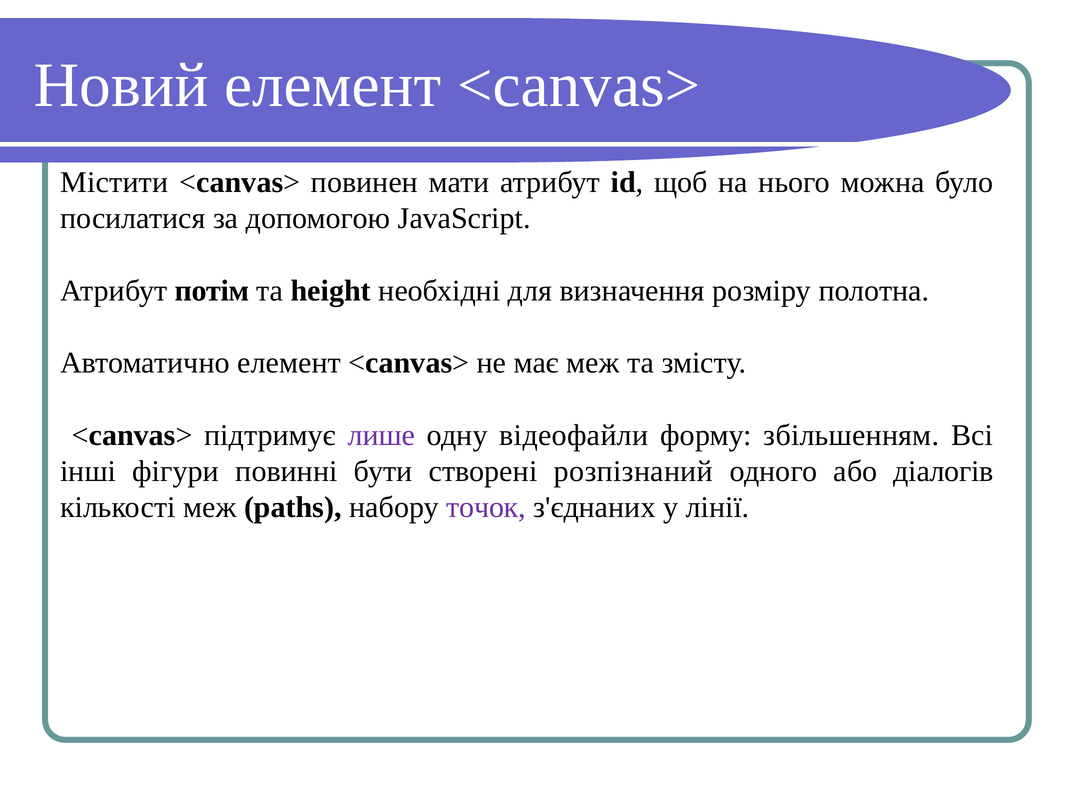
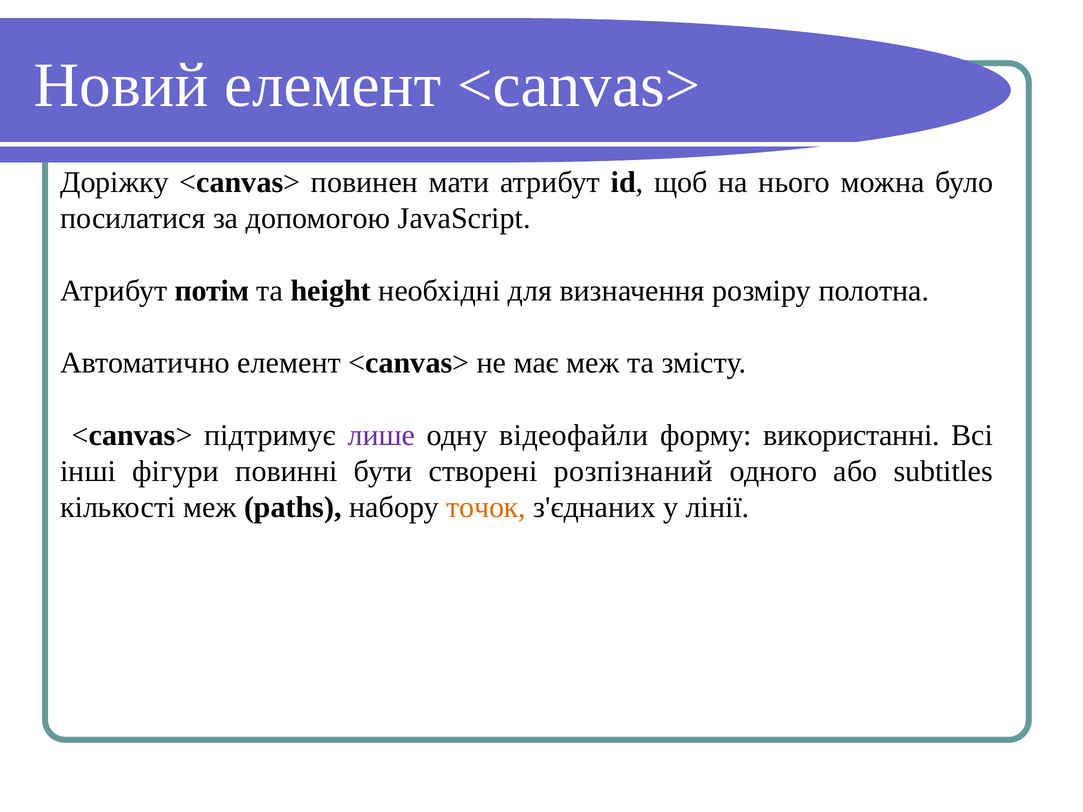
Містити: Містити -> Доріжку
збільшенням: збільшенням -> використанні
діалогів: діалогів -> subtitles
точок colour: purple -> orange
